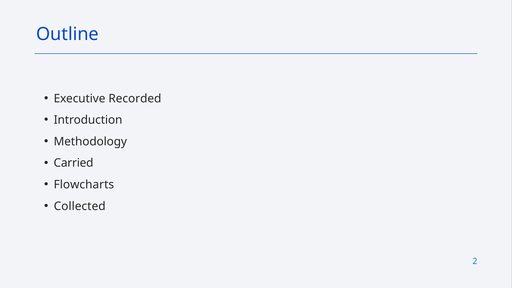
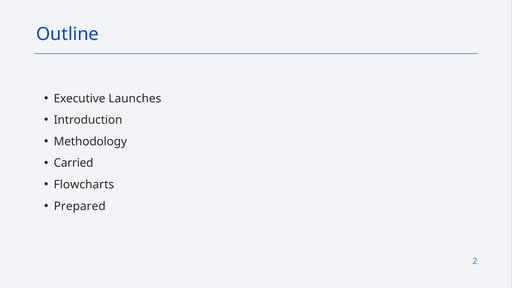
Recorded: Recorded -> Launches
Collected: Collected -> Prepared
